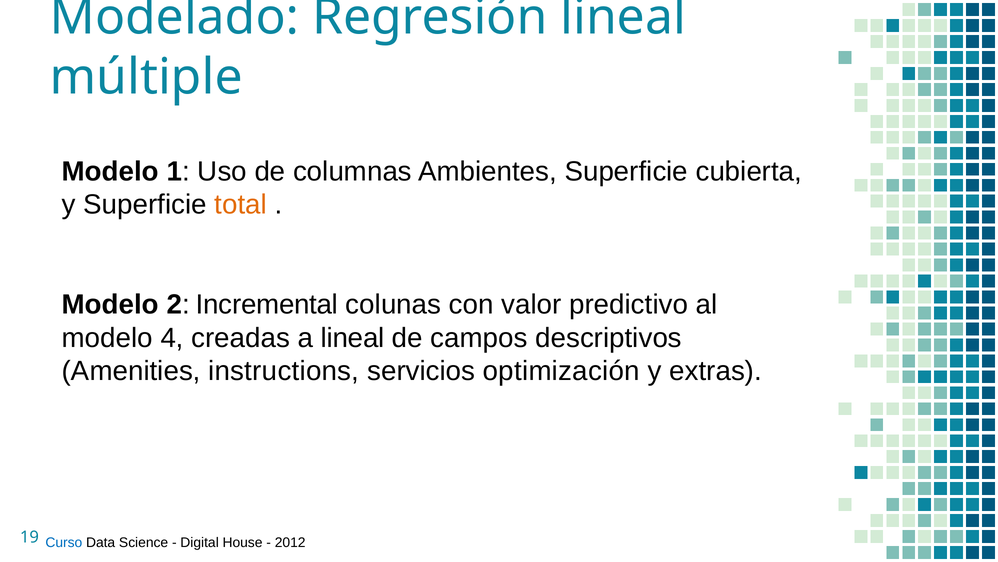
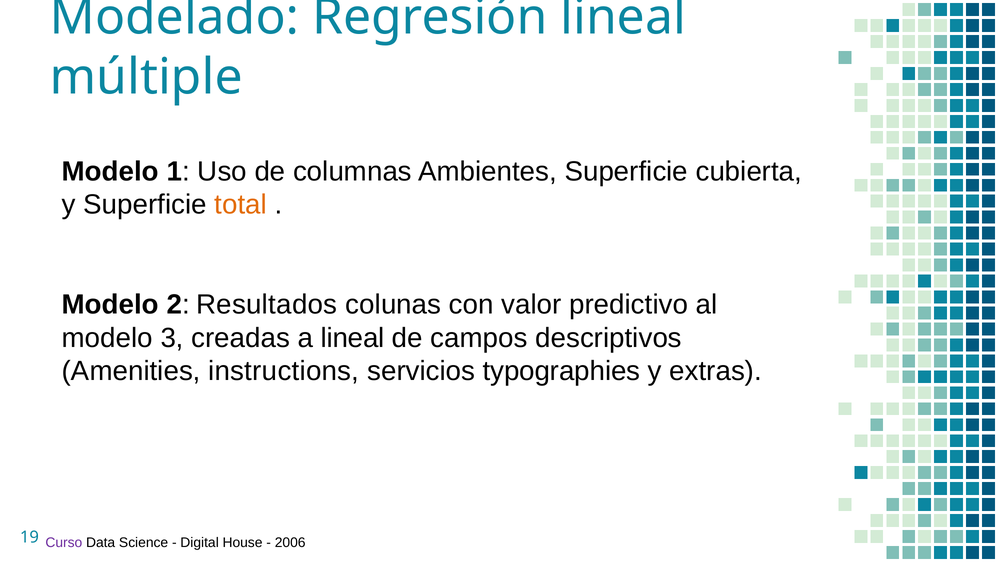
Incremental: Incremental -> Resultados
4: 4 -> 3
optimización: optimización -> typographies
Curso colour: blue -> purple
2012: 2012 -> 2006
